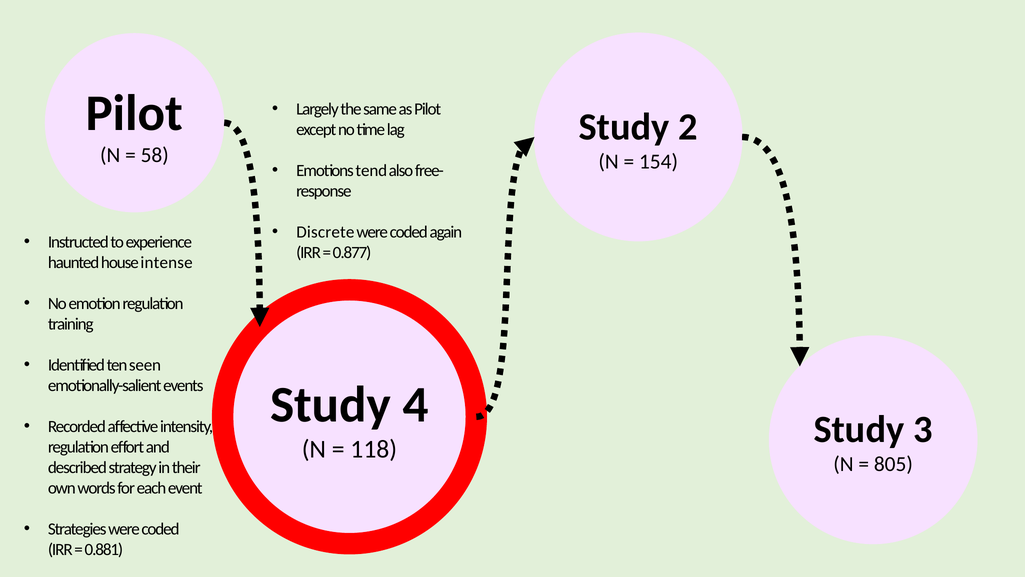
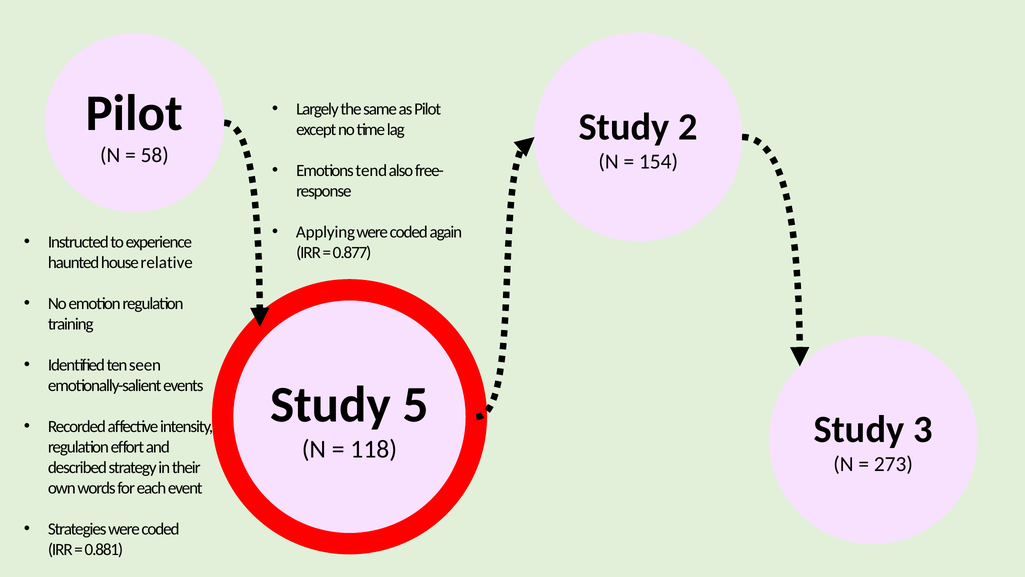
Discrete: Discrete -> Applying
intense: intense -> relative
4: 4 -> 5
805: 805 -> 273
